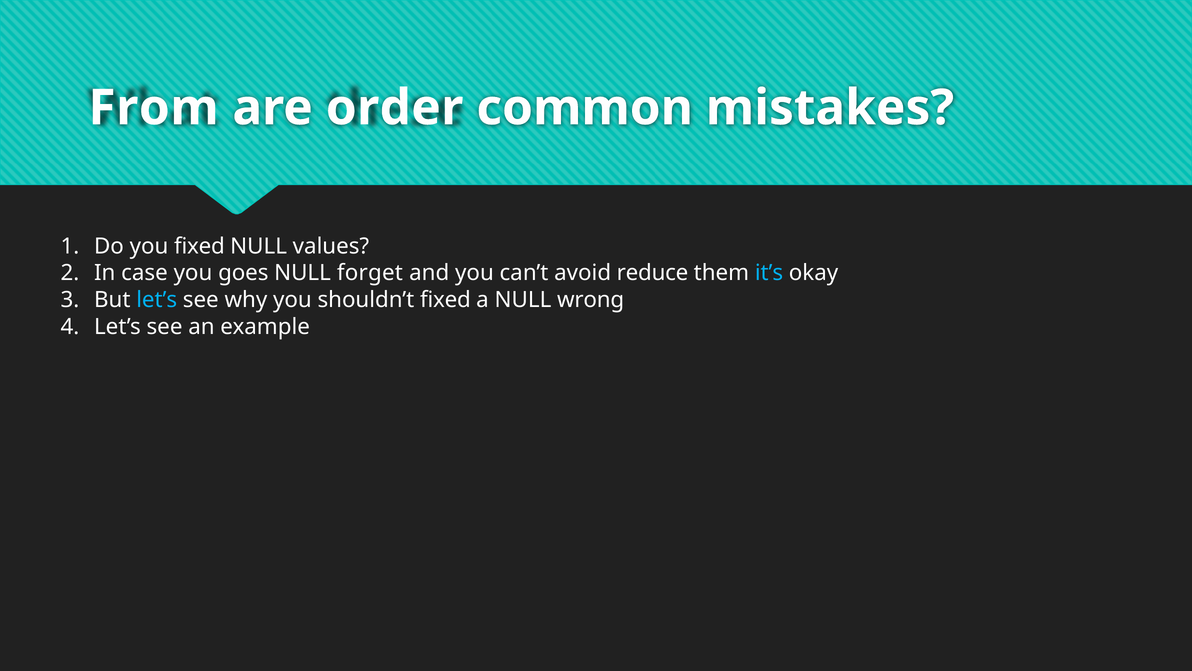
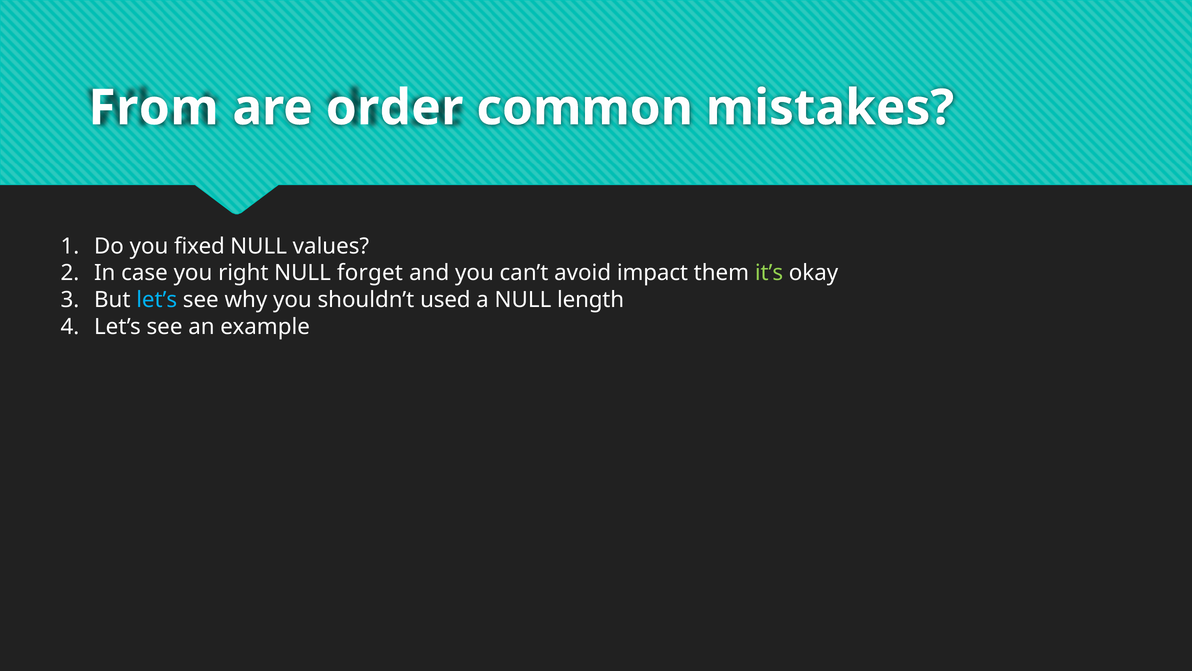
goes: goes -> right
reduce: reduce -> impact
it’s colour: light blue -> light green
shouldn’t fixed: fixed -> used
wrong: wrong -> length
